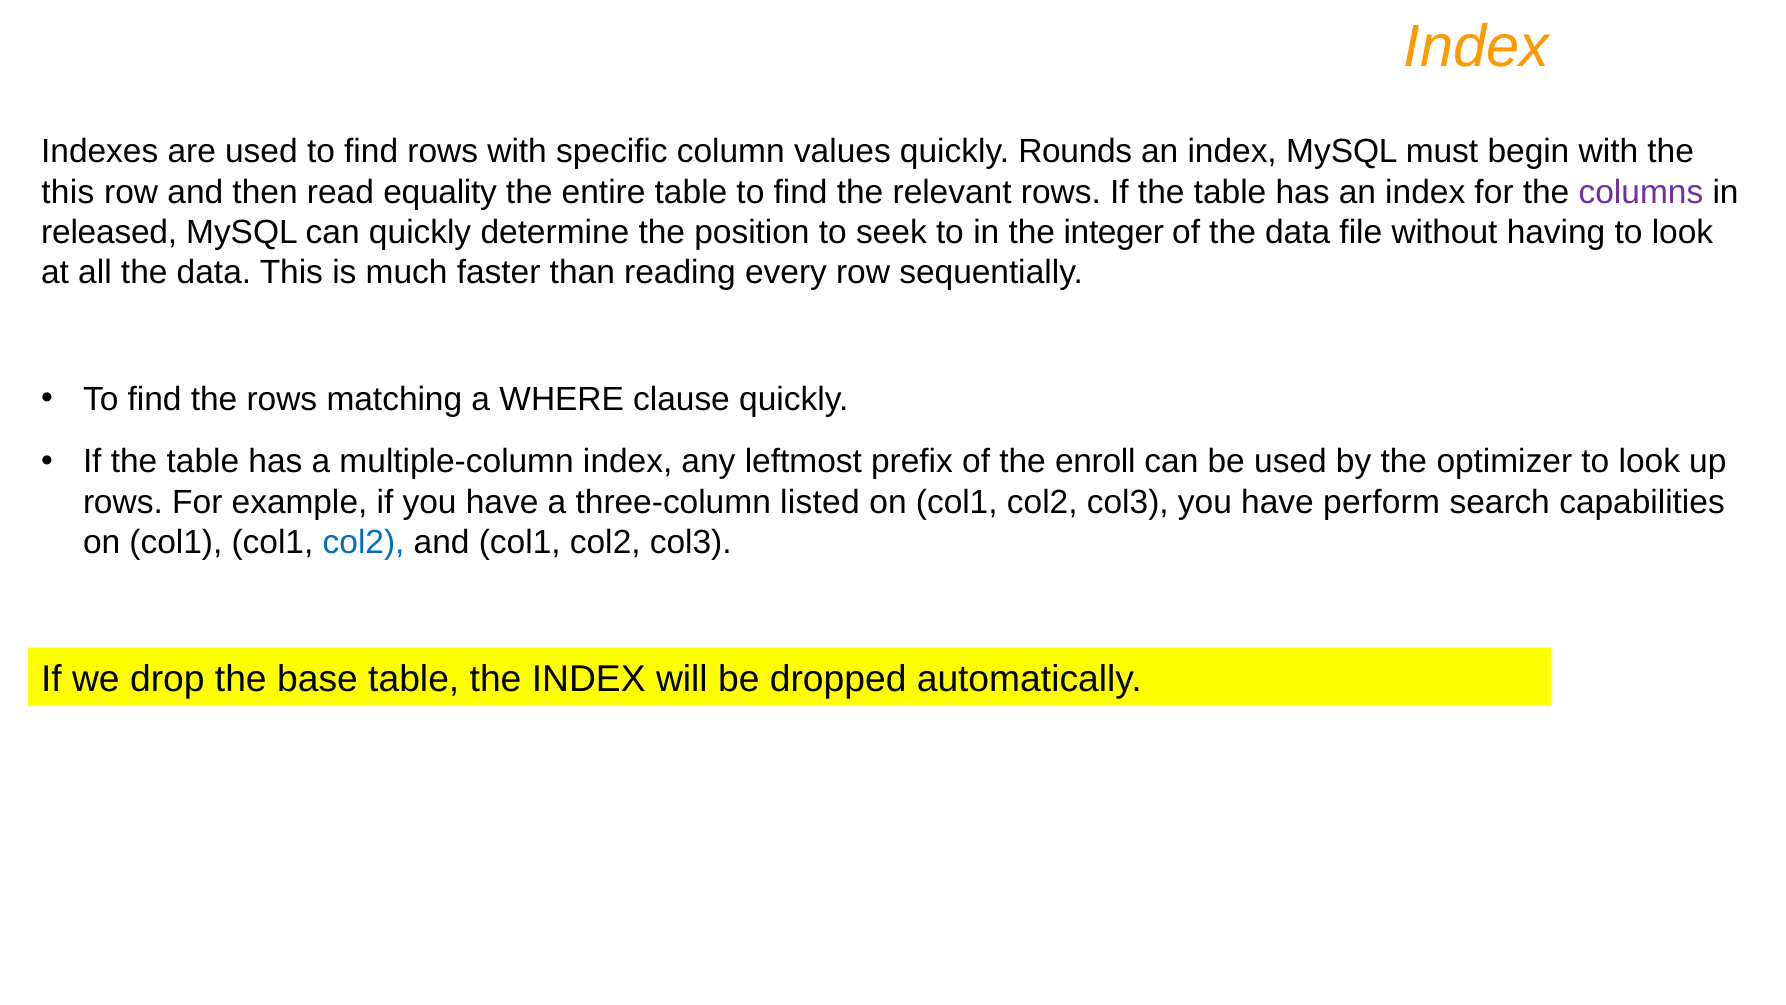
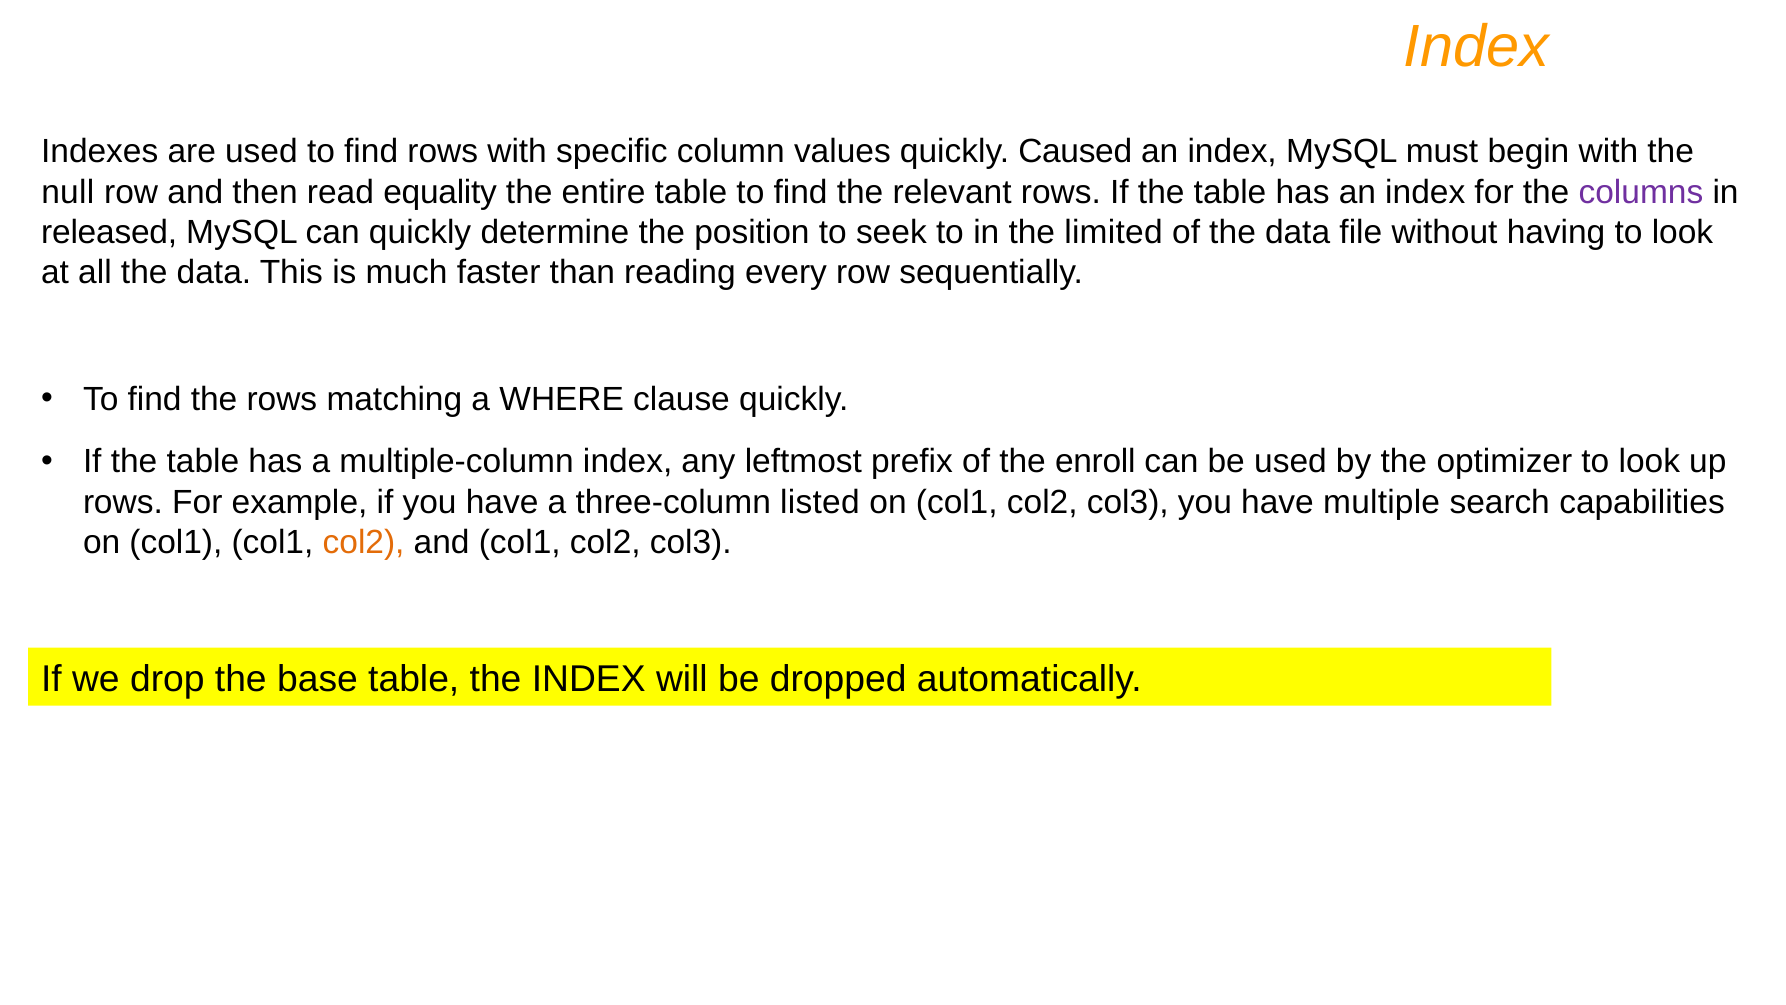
Rounds: Rounds -> Caused
this at (68, 192): this -> null
integer: integer -> limited
perform: perform -> multiple
col2 at (364, 542) colour: blue -> orange
